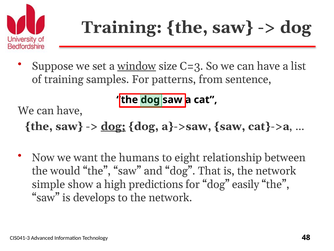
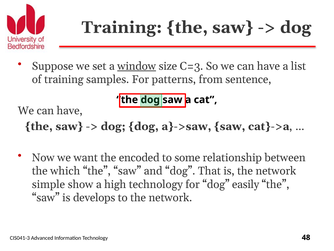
dog at (113, 126) underline: present -> none
humans: humans -> encoded
eight: eight -> some
would: would -> which
high predictions: predictions -> technology
